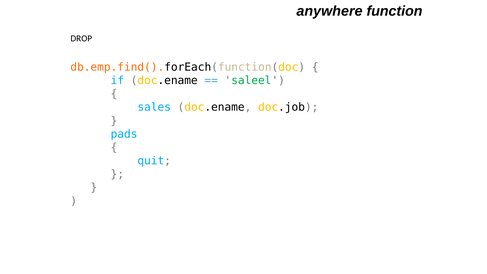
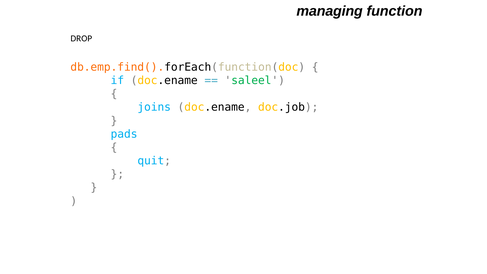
anywhere: anywhere -> managing
sales: sales -> joins
